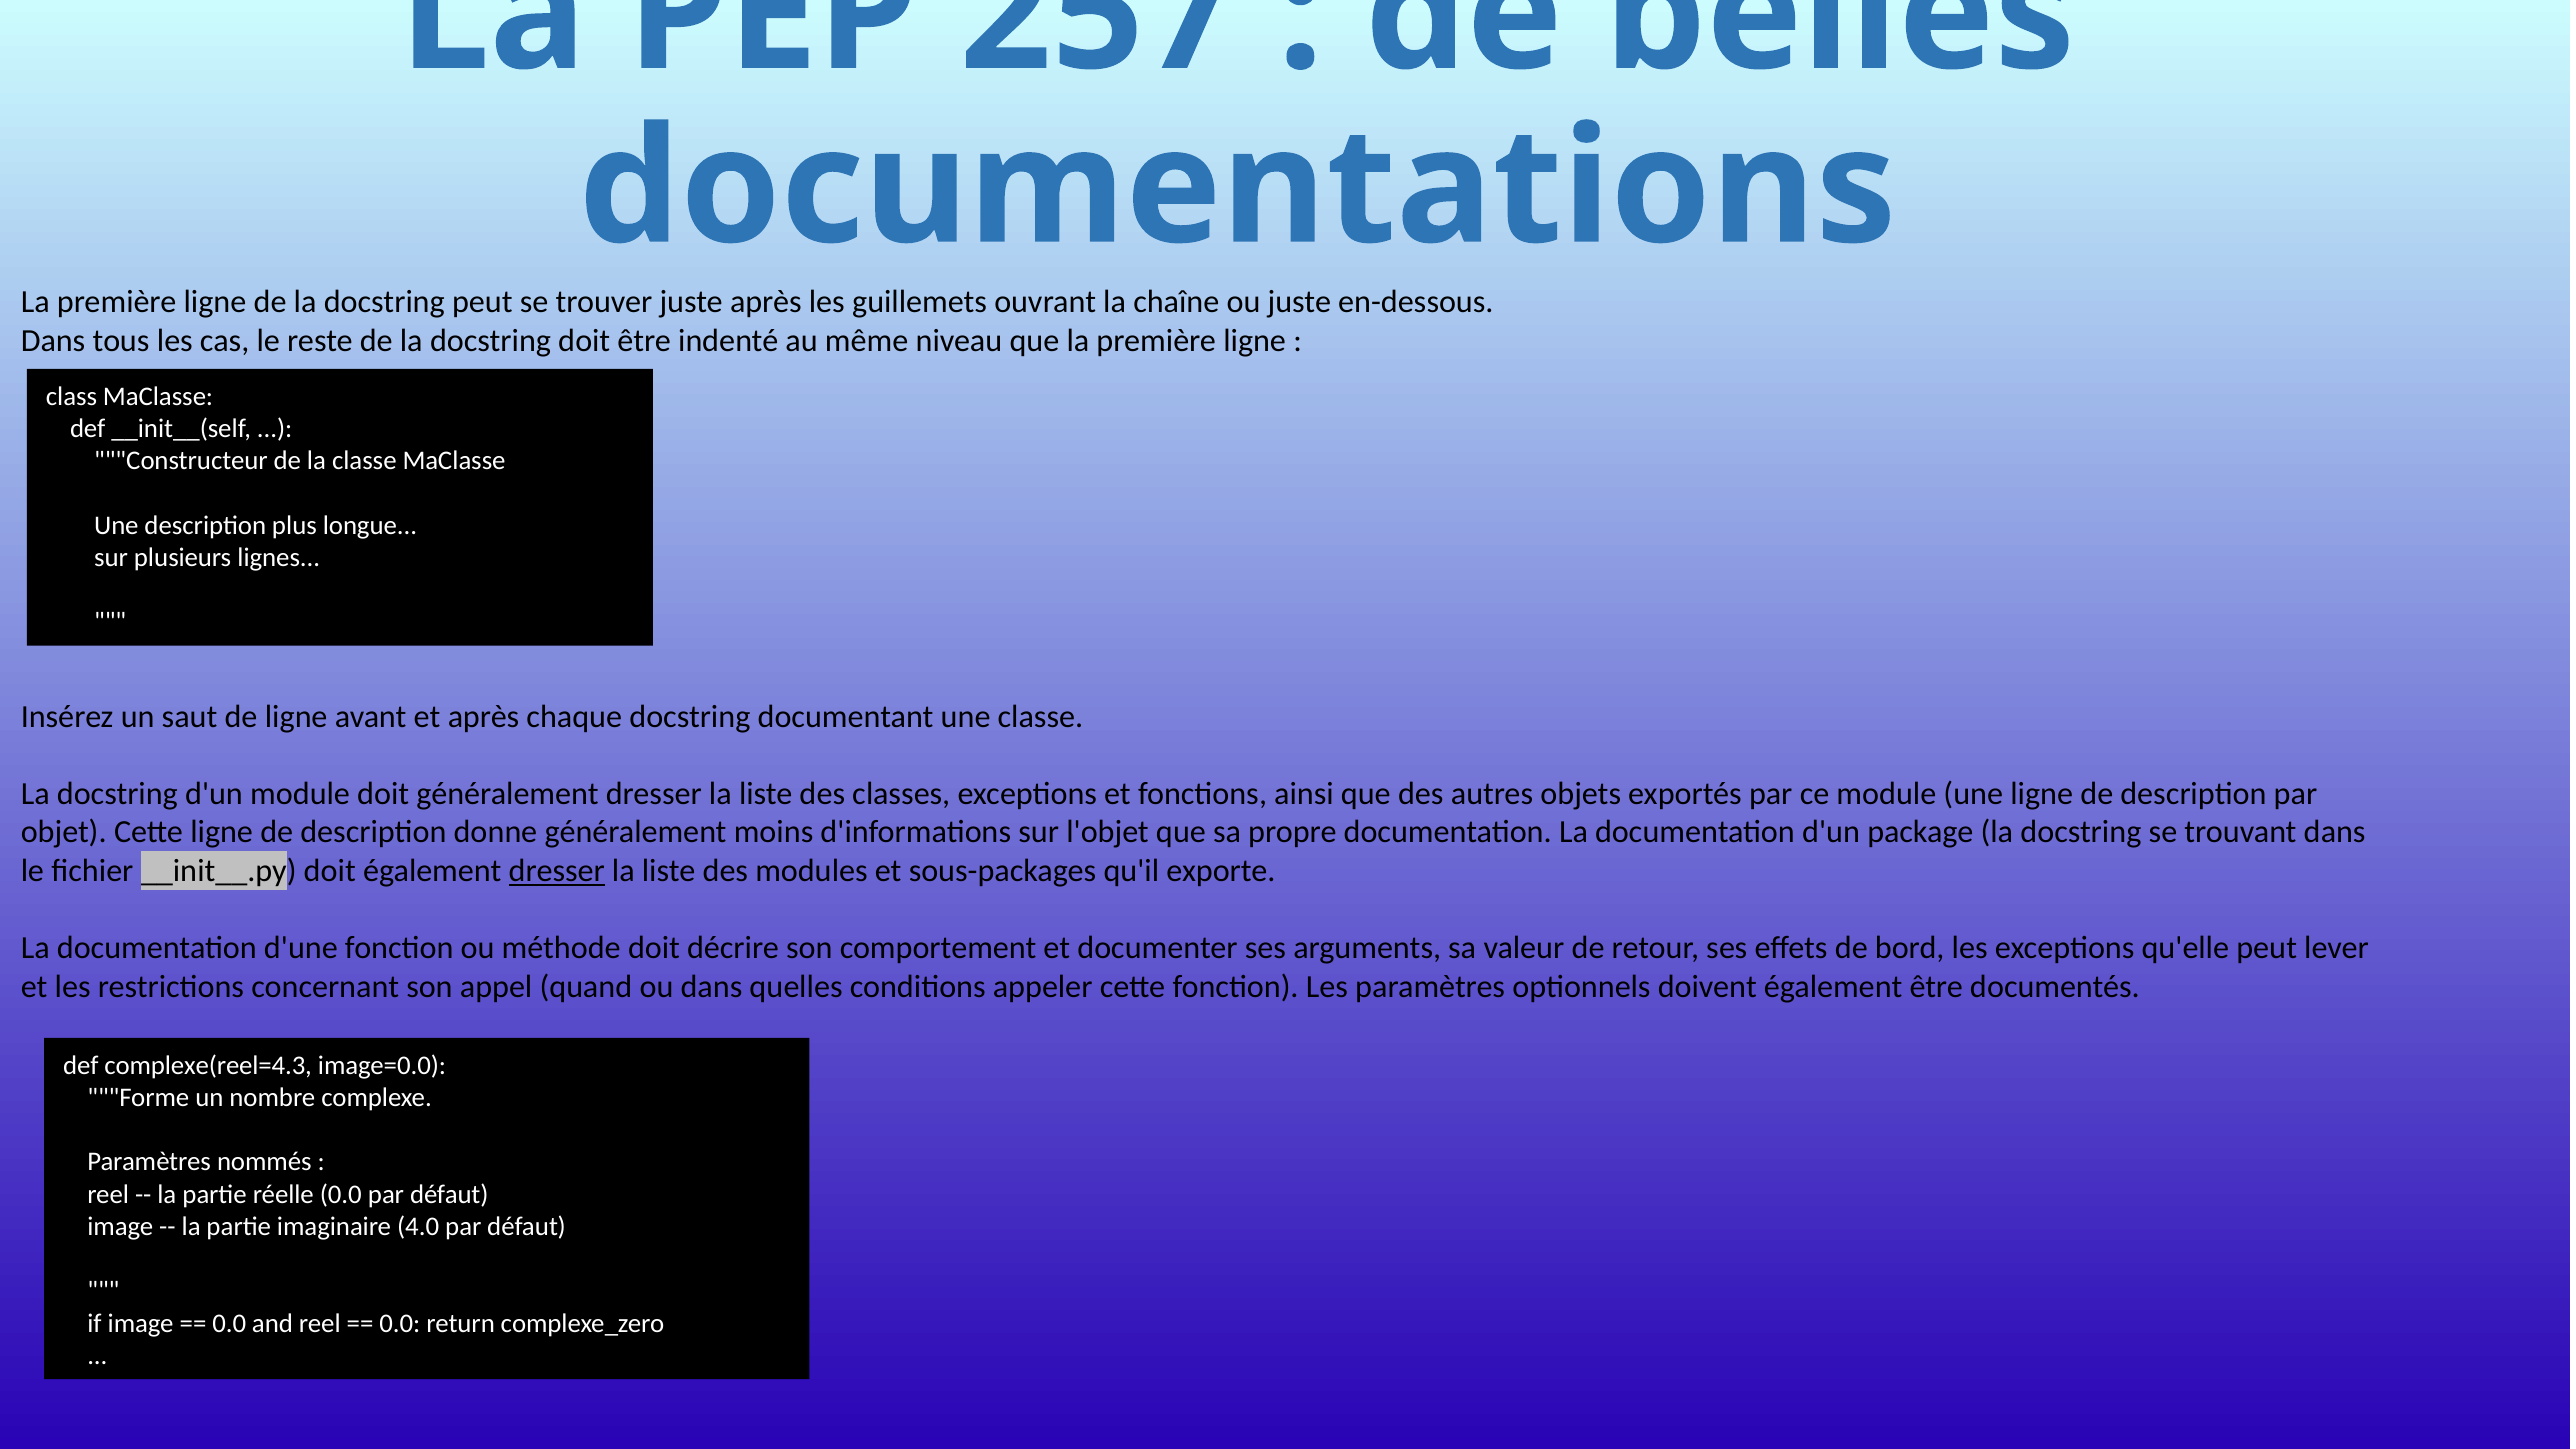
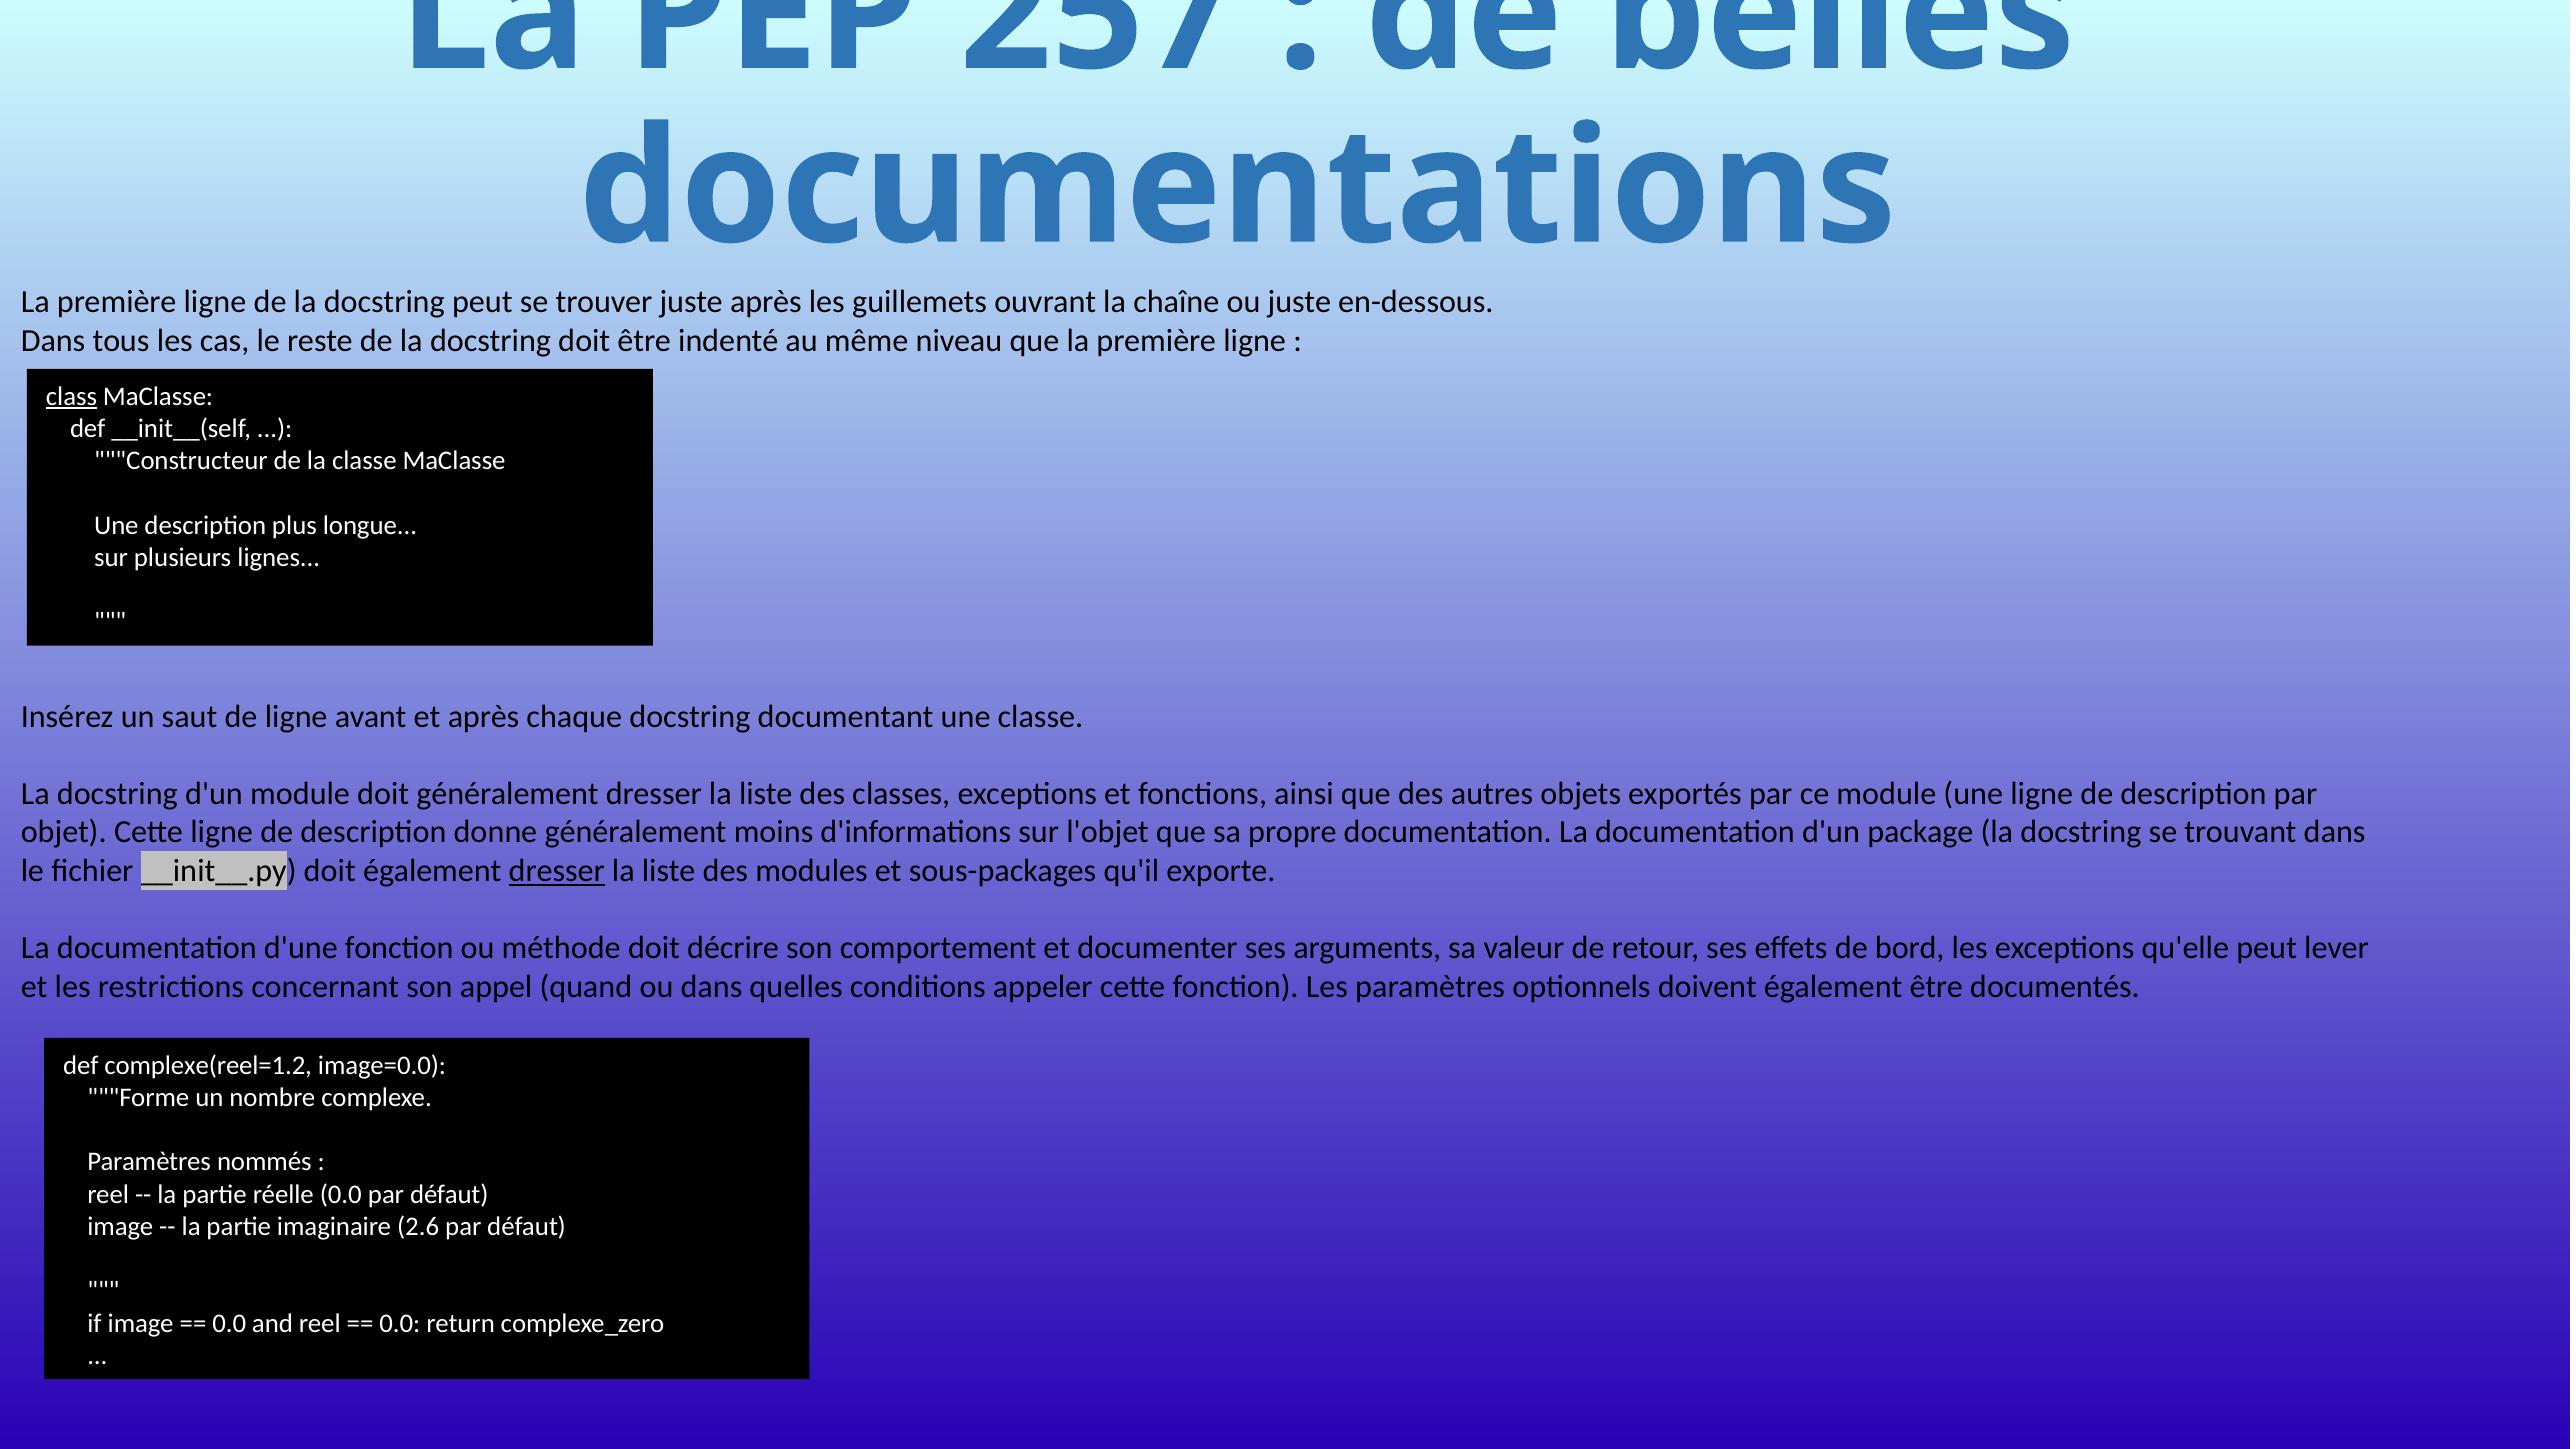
class underline: none -> present
complexe(reel=4.3: complexe(reel=4.3 -> complexe(reel=1.2
4.0: 4.0 -> 2.6
